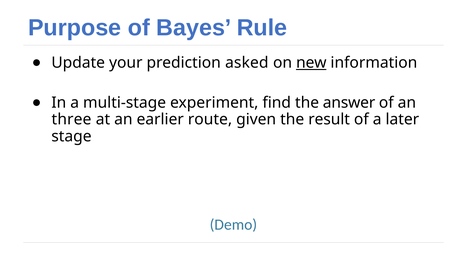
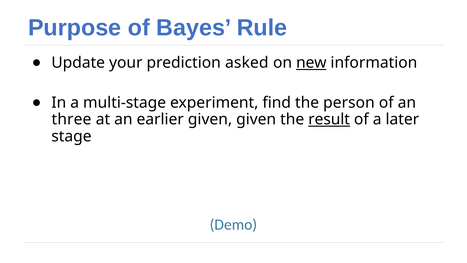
answer: answer -> person
earlier route: route -> given
result underline: none -> present
